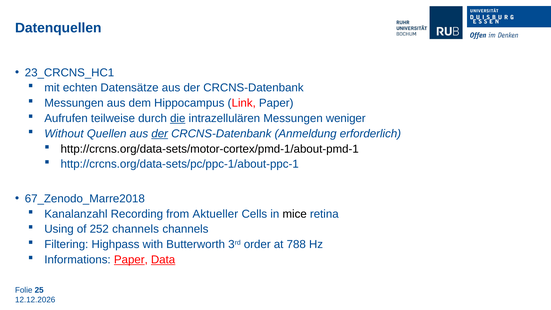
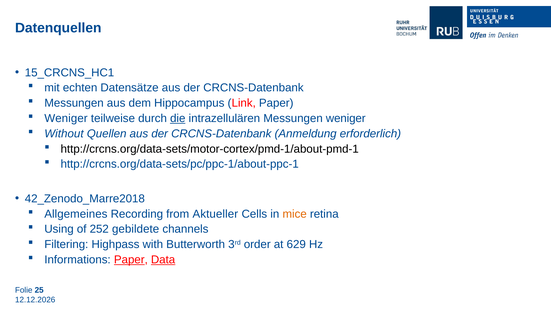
23_CRCNS_HC1: 23_CRCNS_HC1 -> 15_CRCNS_HC1
Aufrufen at (66, 118): Aufrufen -> Weniger
der at (160, 134) underline: present -> none
67_Zenodo_Marre2018: 67_Zenodo_Marre2018 -> 42_Zenodo_Marre2018
Kanalanzahl: Kanalanzahl -> Allgemeines
mice colour: black -> orange
252 channels: channels -> gebildete
788: 788 -> 629
